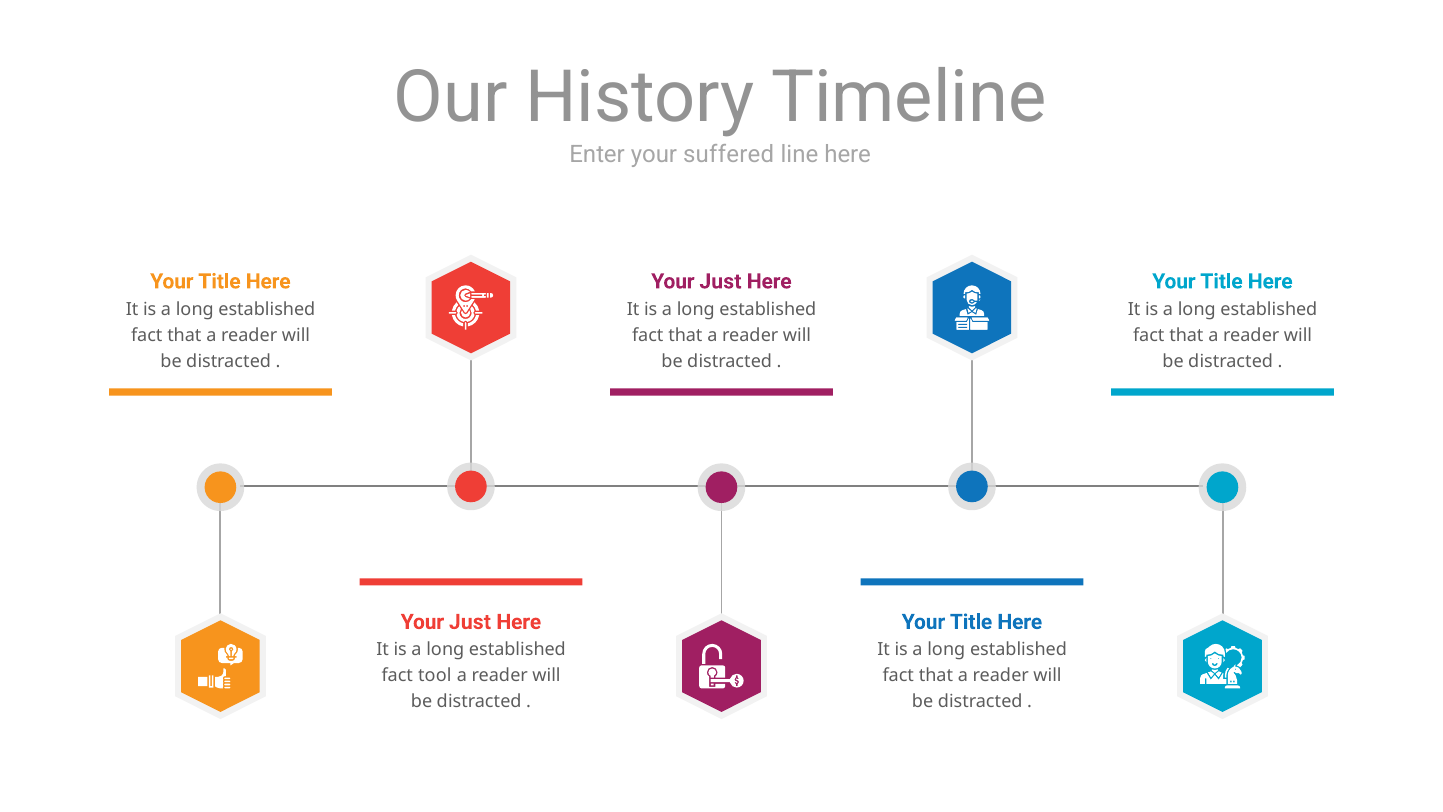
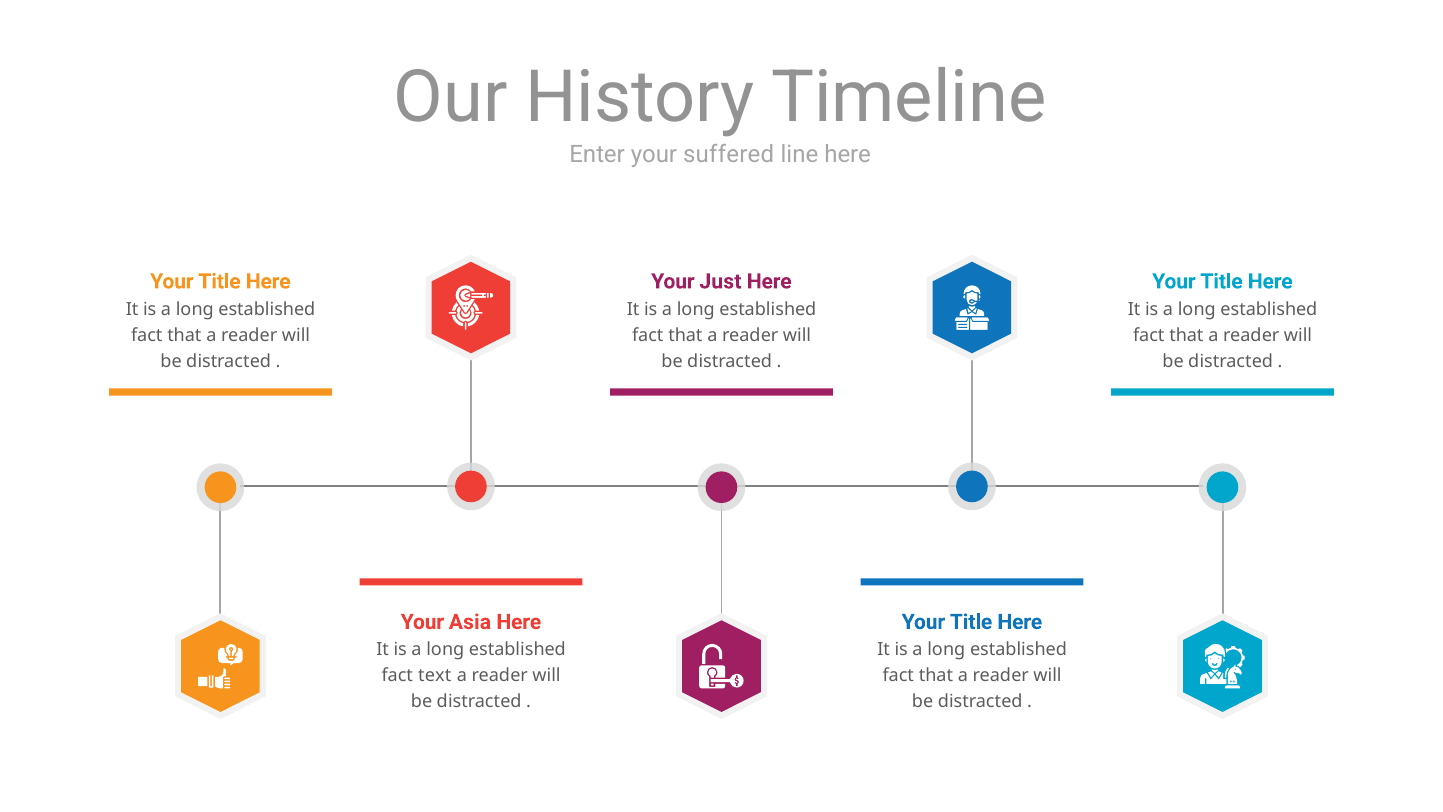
Just at (470, 622): Just -> Asia
tool: tool -> text
